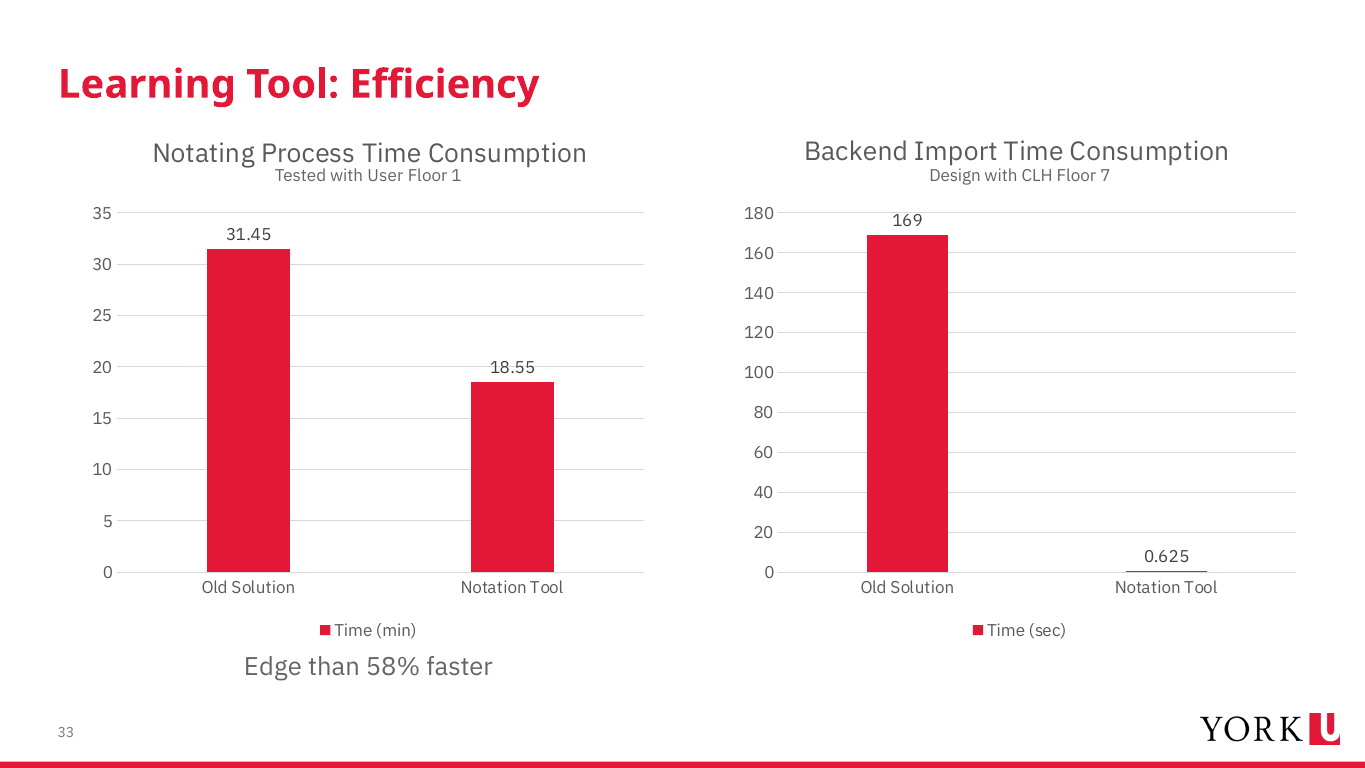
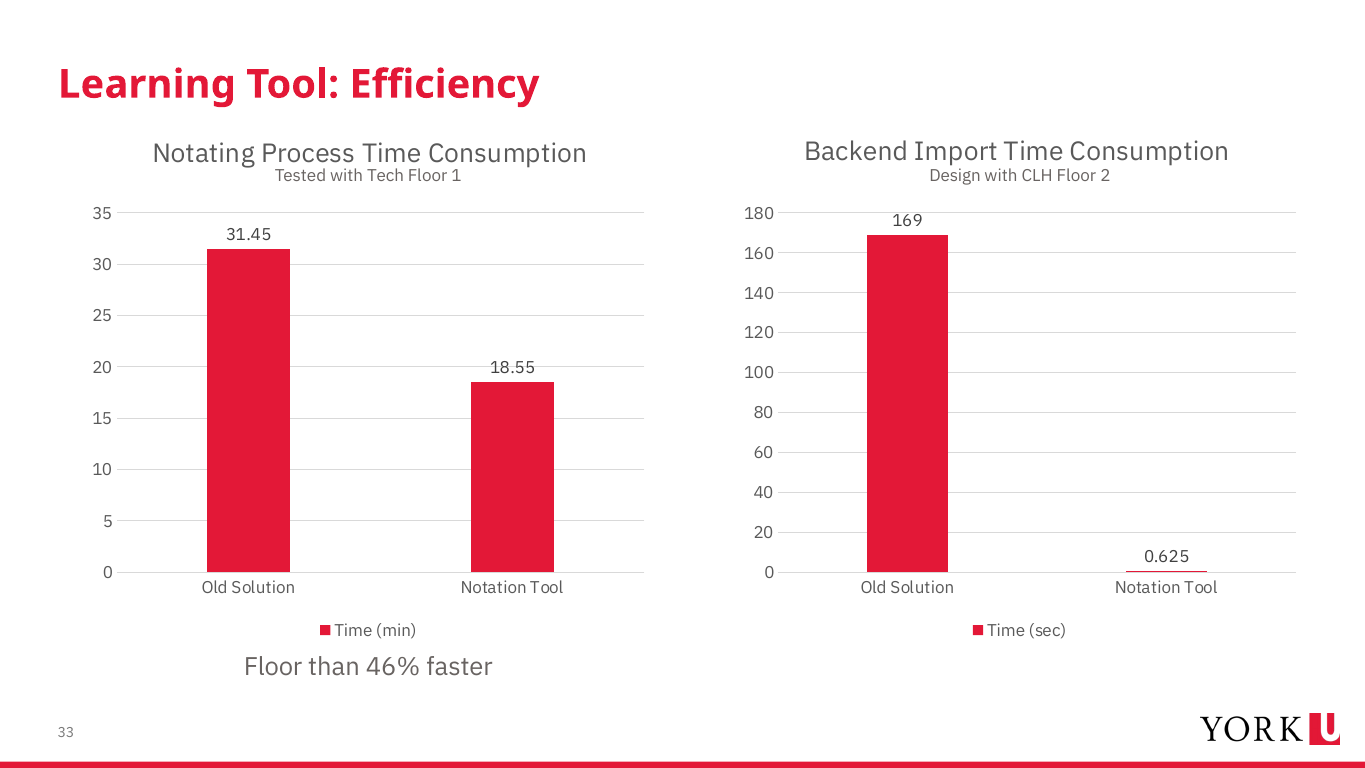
User: User -> Tech
7: 7 -> 2
Edge at (273, 667): Edge -> Floor
58%: 58% -> 46%
